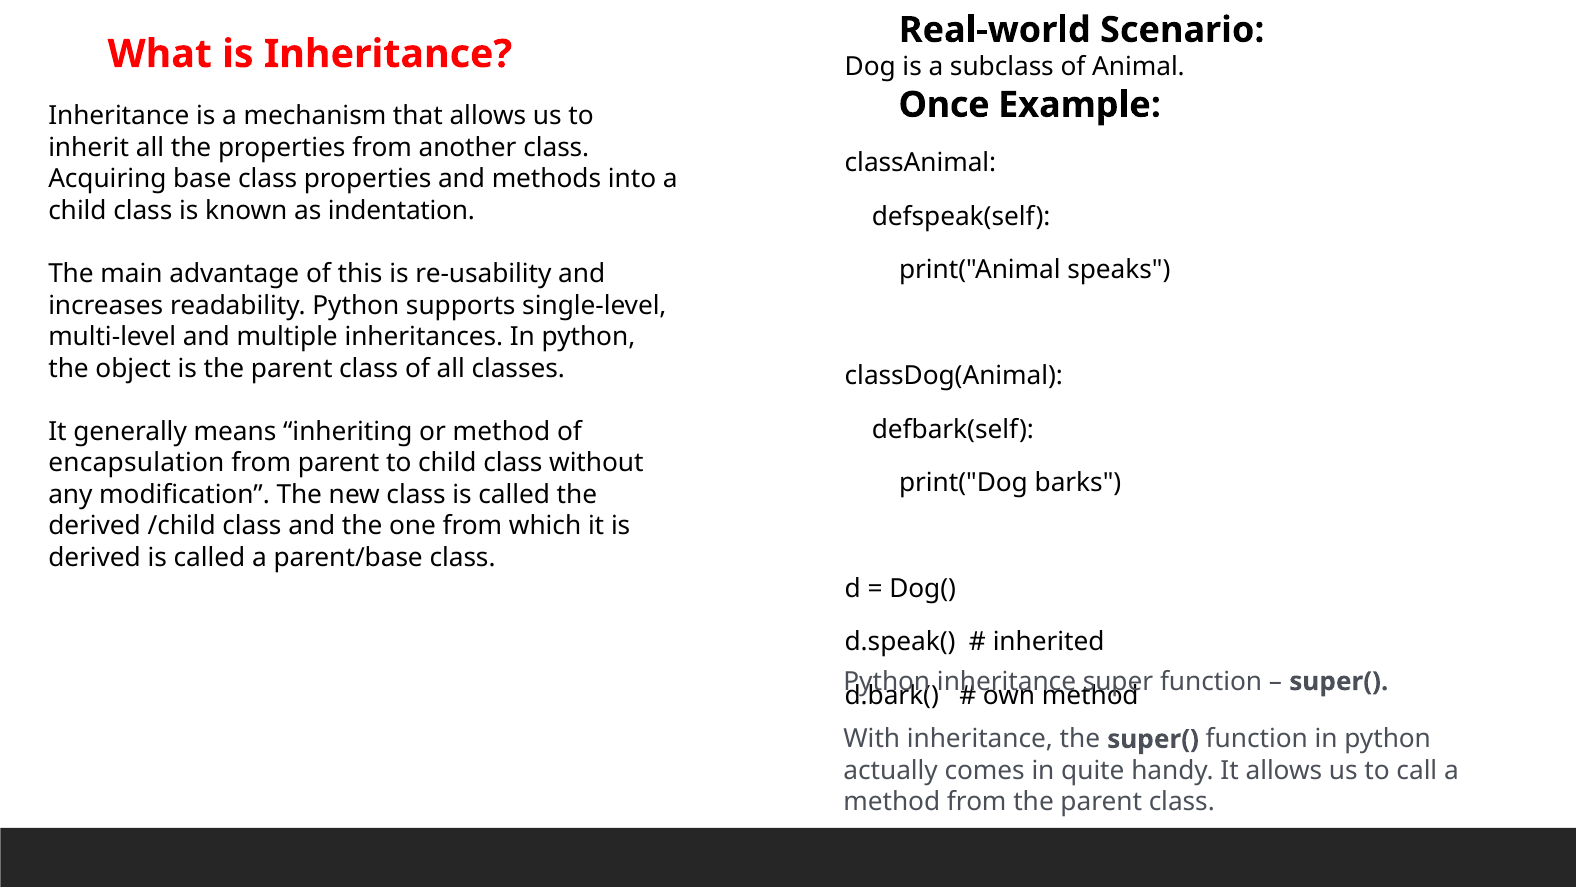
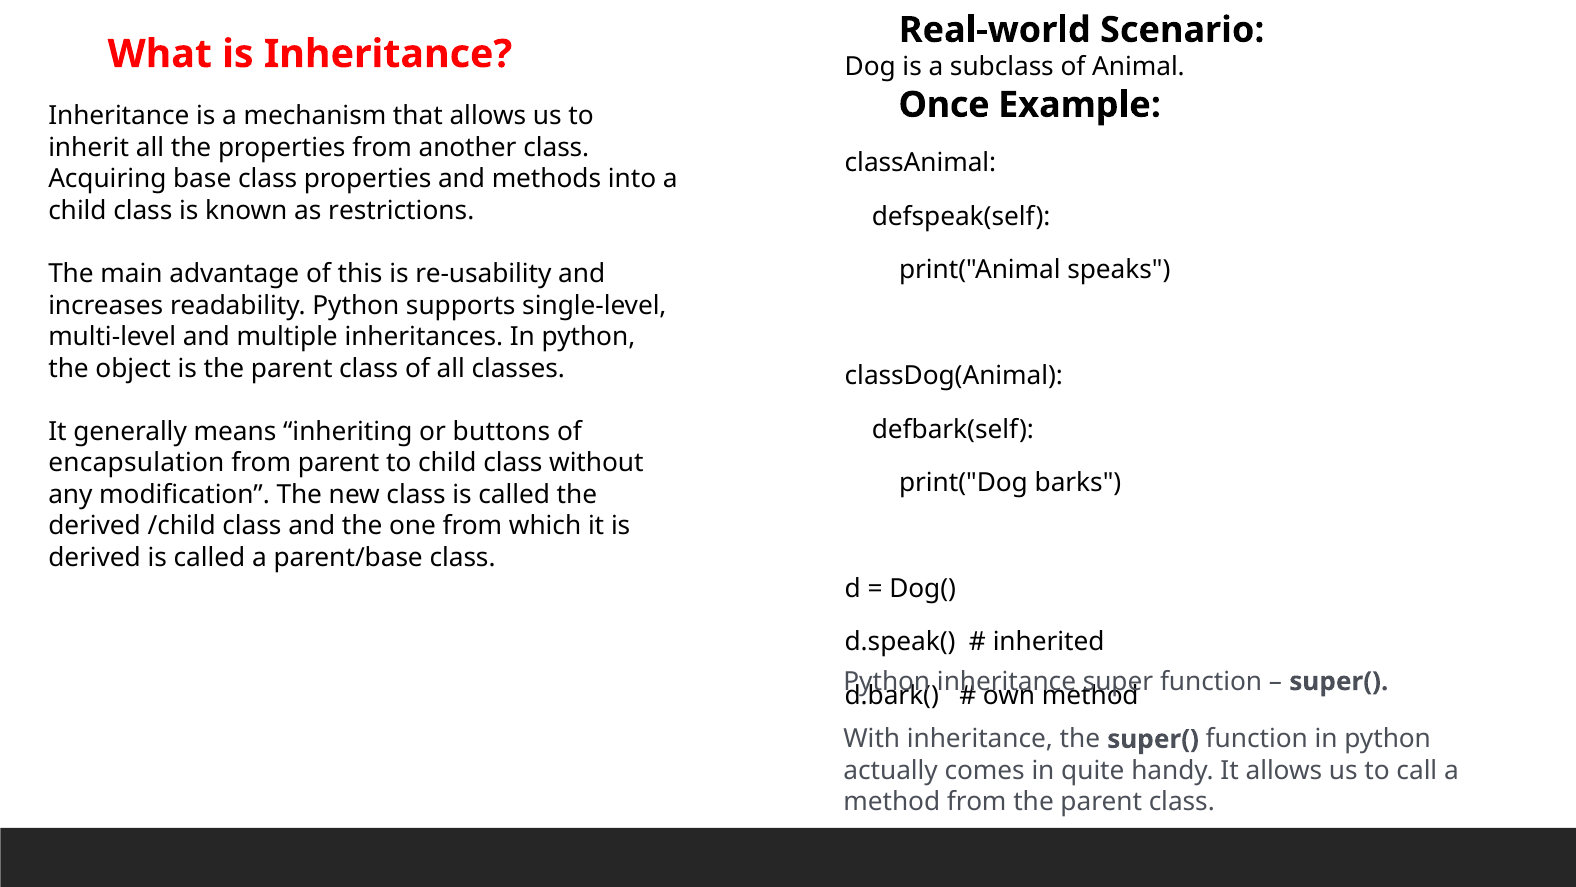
indentation: indentation -> restrictions
or method: method -> buttons
